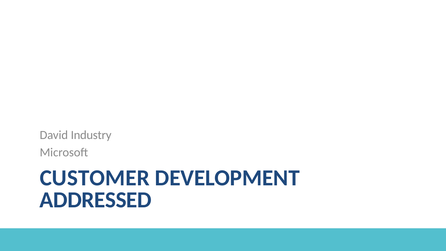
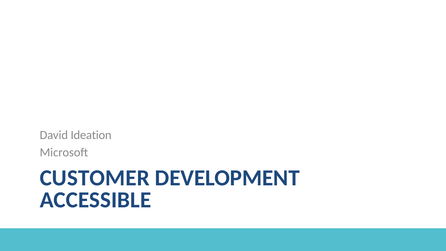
Industry: Industry -> Ideation
ADDRESSED: ADDRESSED -> ACCESSIBLE
